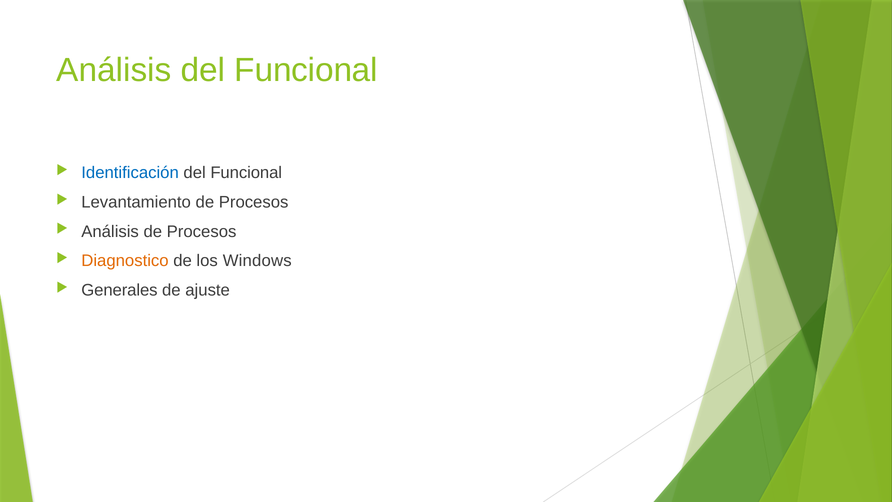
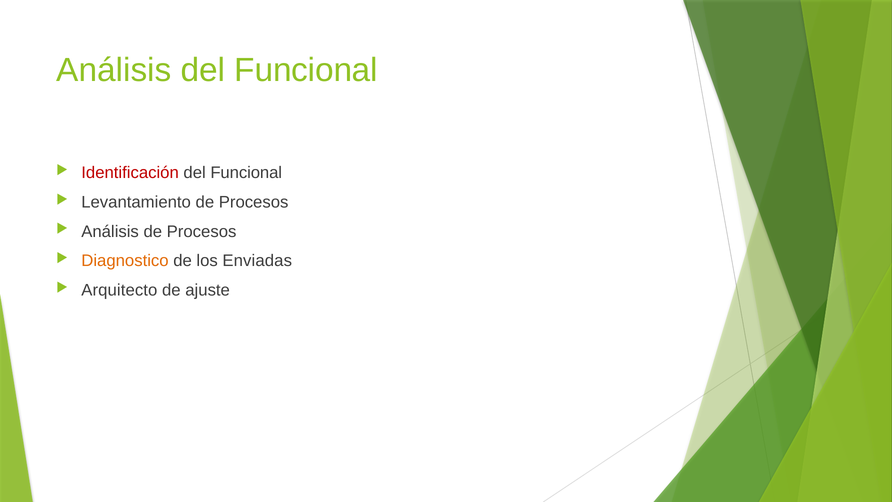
Identificación colour: blue -> red
Windows: Windows -> Enviadas
Generales: Generales -> Arquitecto
